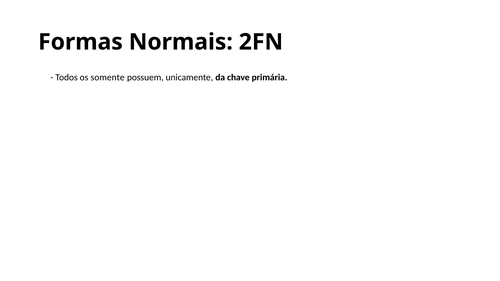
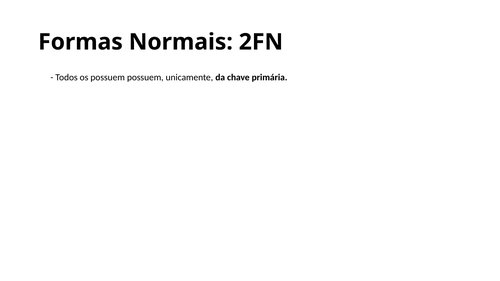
os somente: somente -> possuem
